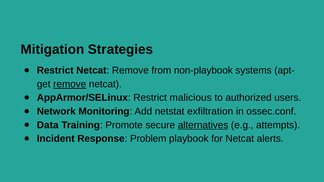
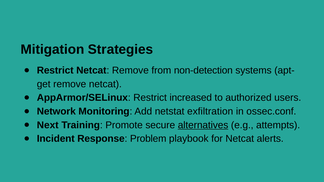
non-playbook: non-playbook -> non-detection
remove at (70, 84) underline: present -> none
malicious: malicious -> increased
Data: Data -> Next
